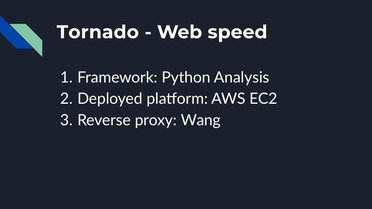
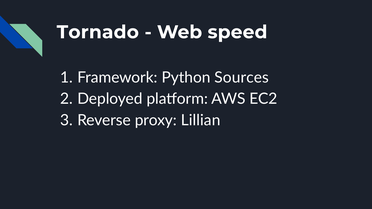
Analysis: Analysis -> Sources
Wang: Wang -> Lillian
